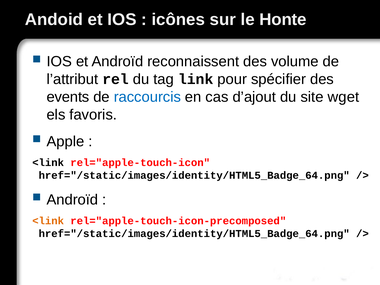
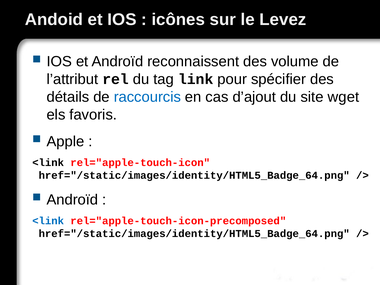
Honte: Honte -> Levez
events: events -> détails
<link at (48, 221) colour: orange -> blue
